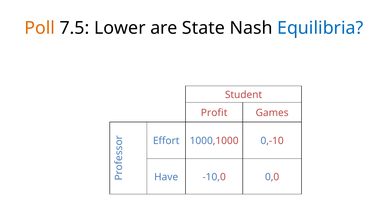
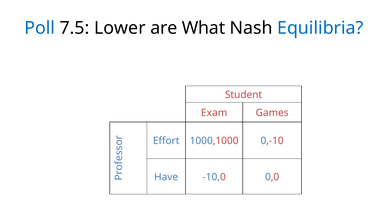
Poll colour: orange -> blue
State: State -> What
Profit: Profit -> Exam
